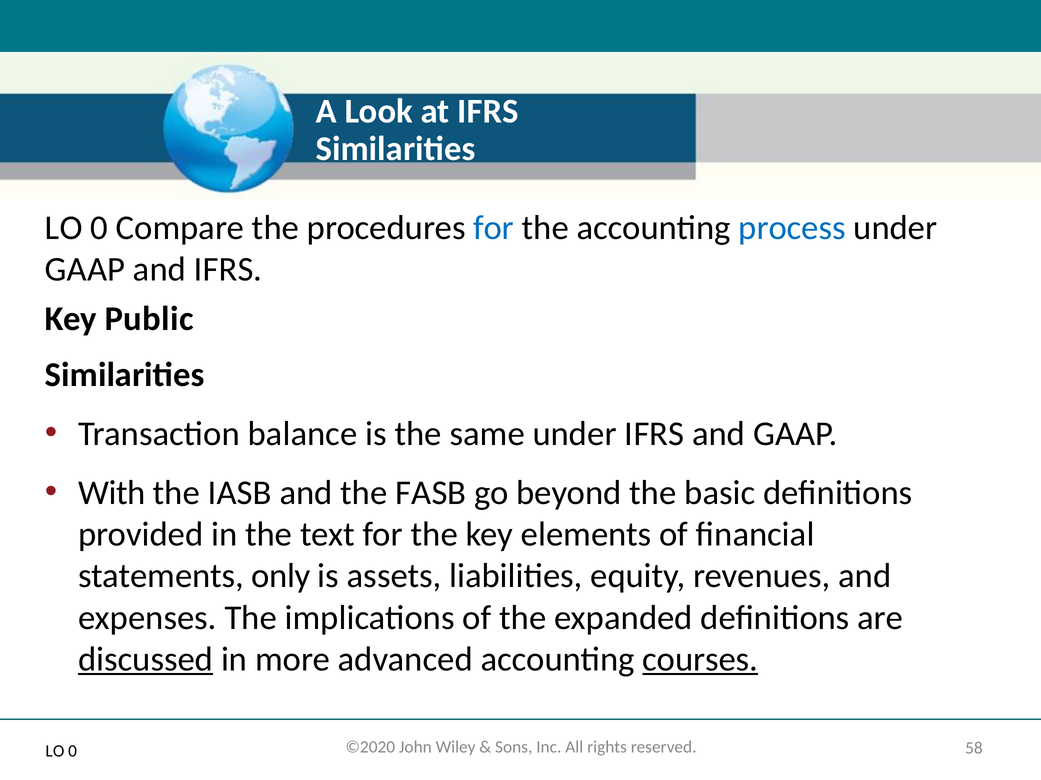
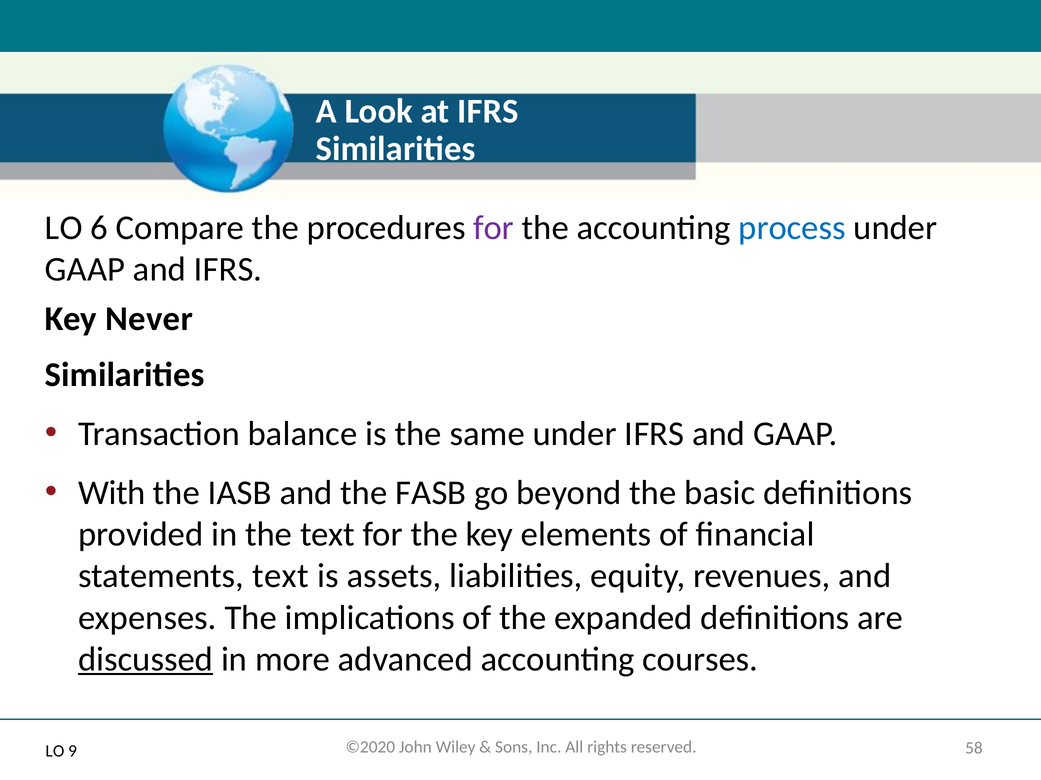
0 at (99, 228): 0 -> 6
for at (494, 228) colour: blue -> purple
Public: Public -> Never
statements only: only -> text
courses underline: present -> none
0 at (73, 752): 0 -> 9
